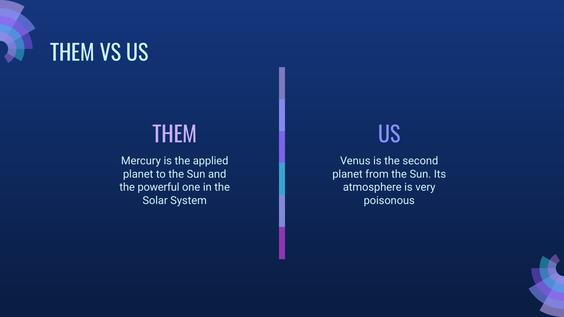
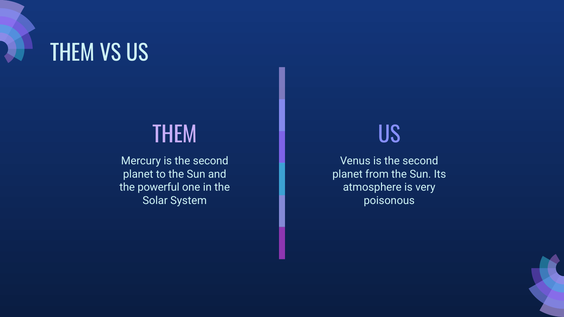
Mercury is the applied: applied -> second
